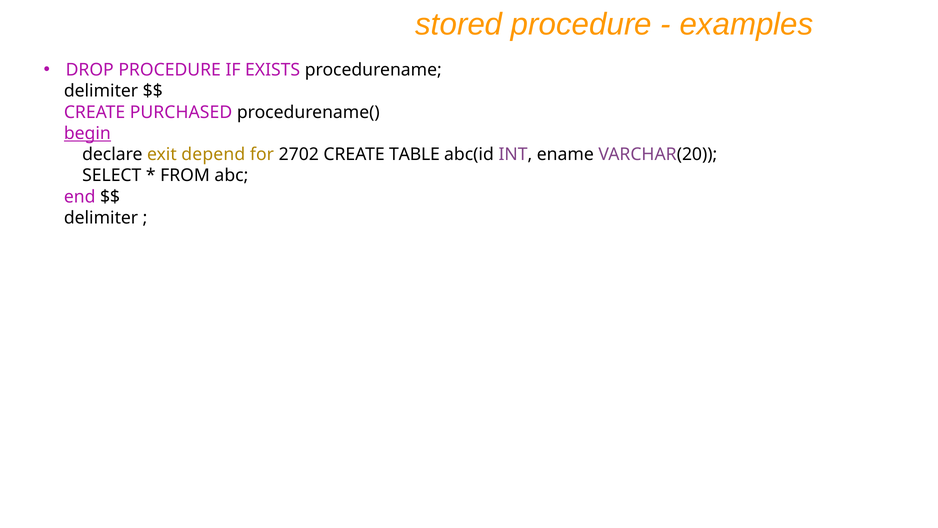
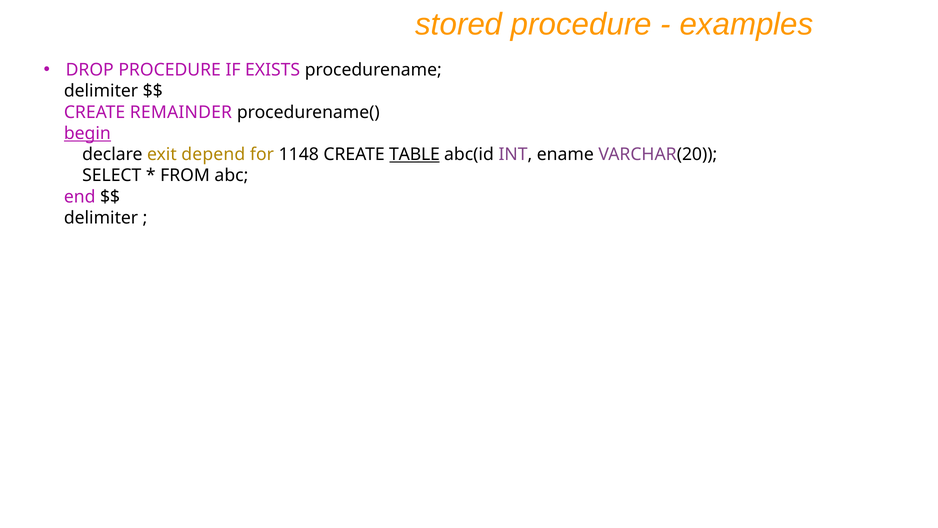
PURCHASED: PURCHASED -> REMAINDER
2702: 2702 -> 1148
TABLE underline: none -> present
